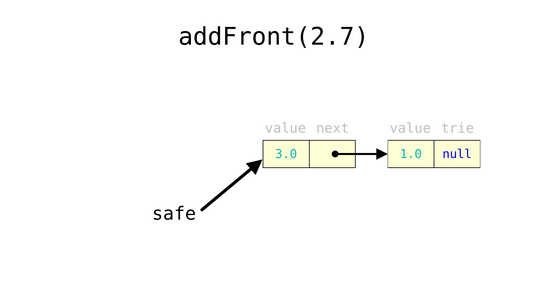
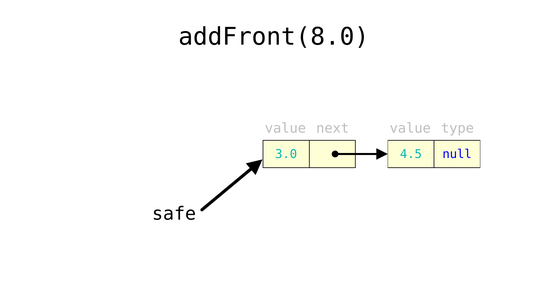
addFront(2.7: addFront(2.7 -> addFront(8.0
trie: trie -> type
1.0: 1.0 -> 4.5
